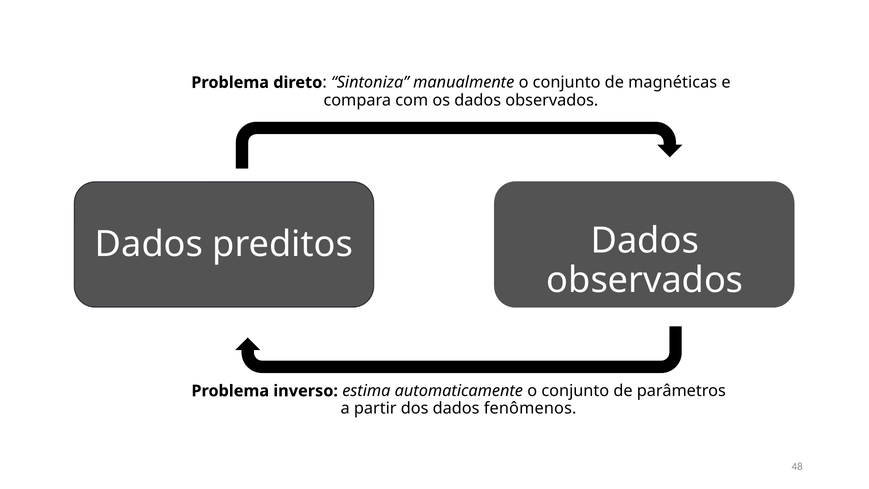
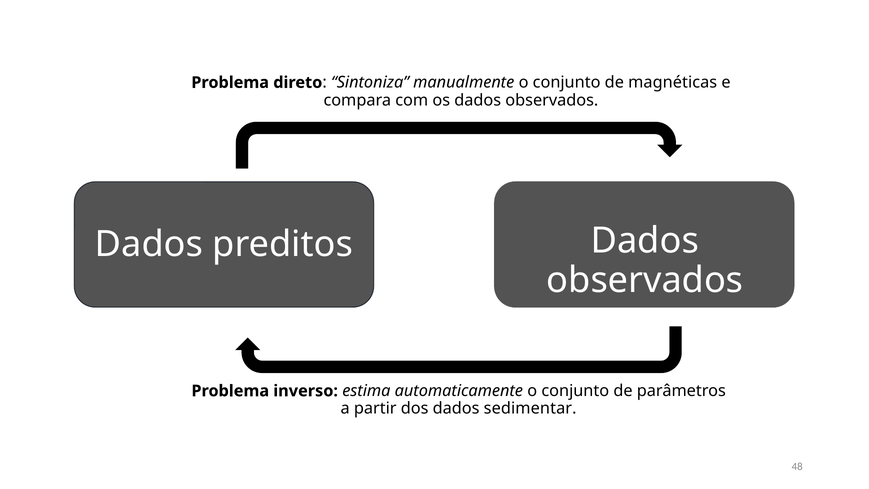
fenômenos: fenômenos -> sedimentar
